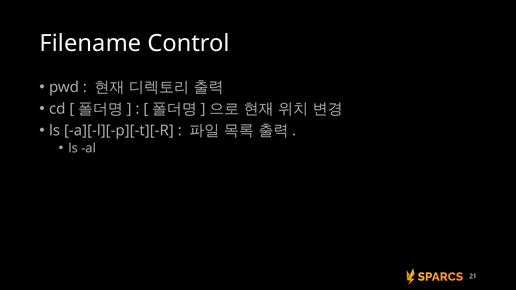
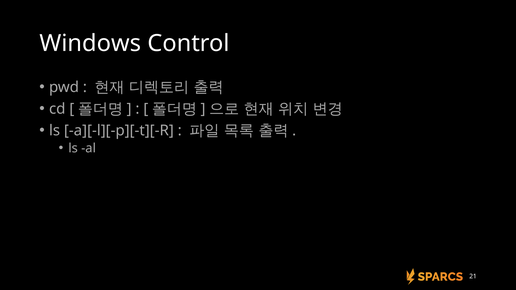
Filename: Filename -> Windows
